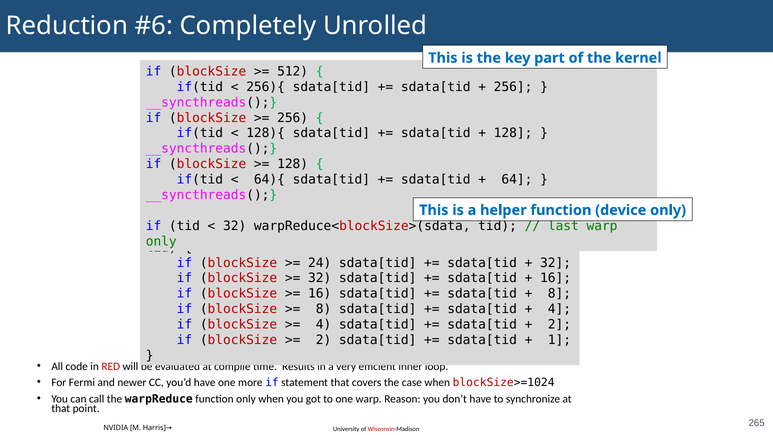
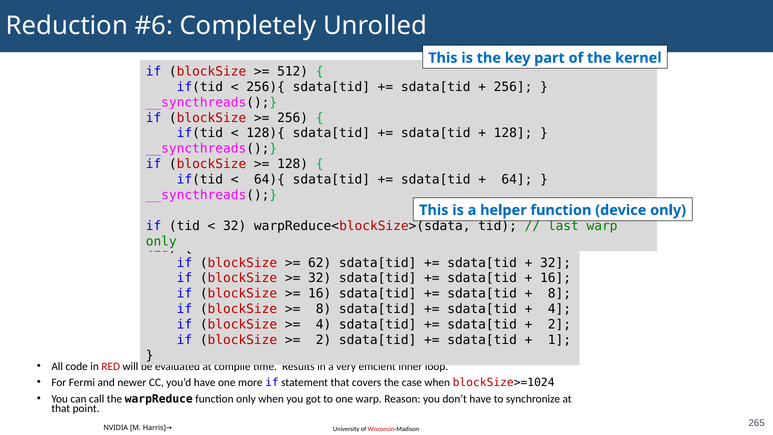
24: 24 -> 62
